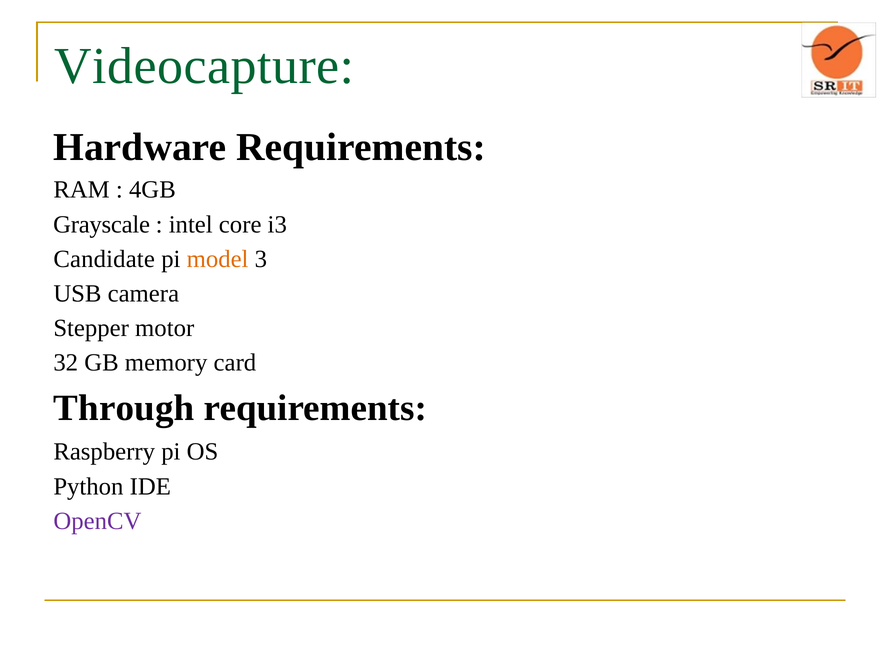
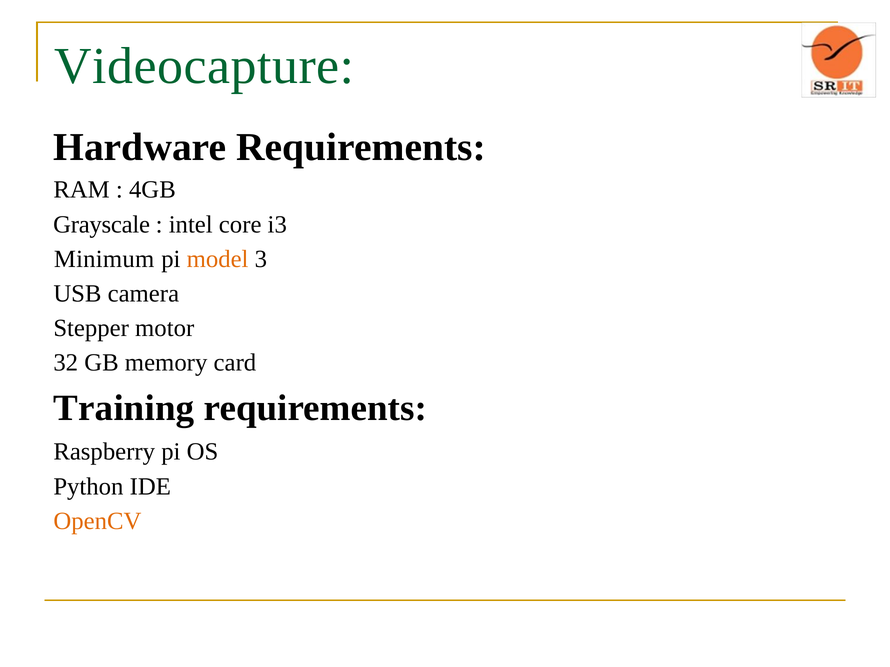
Candidate: Candidate -> Minimum
Through: Through -> Training
OpenCV colour: purple -> orange
